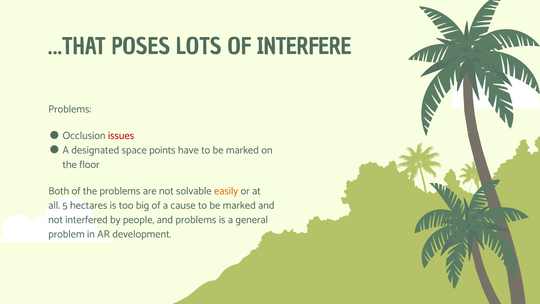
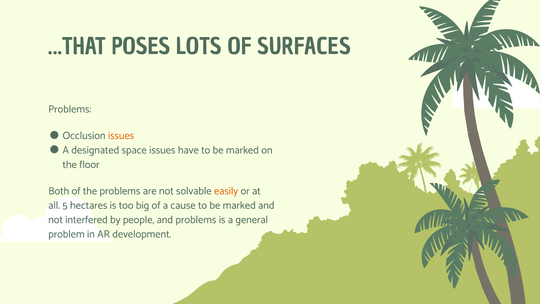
INTERFERE: INTERFERE -> SURFACES
issues at (121, 135) colour: red -> orange
space points: points -> issues
